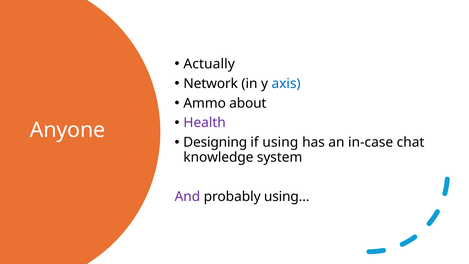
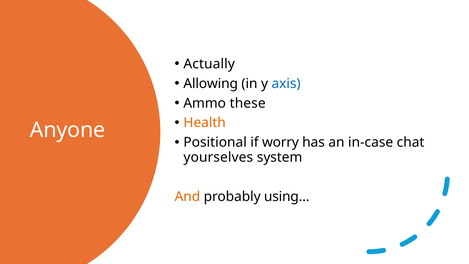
Network: Network -> Allowing
about: about -> these
Health colour: purple -> orange
Designing: Designing -> Positional
using: using -> worry
knowledge: knowledge -> yourselves
And colour: purple -> orange
